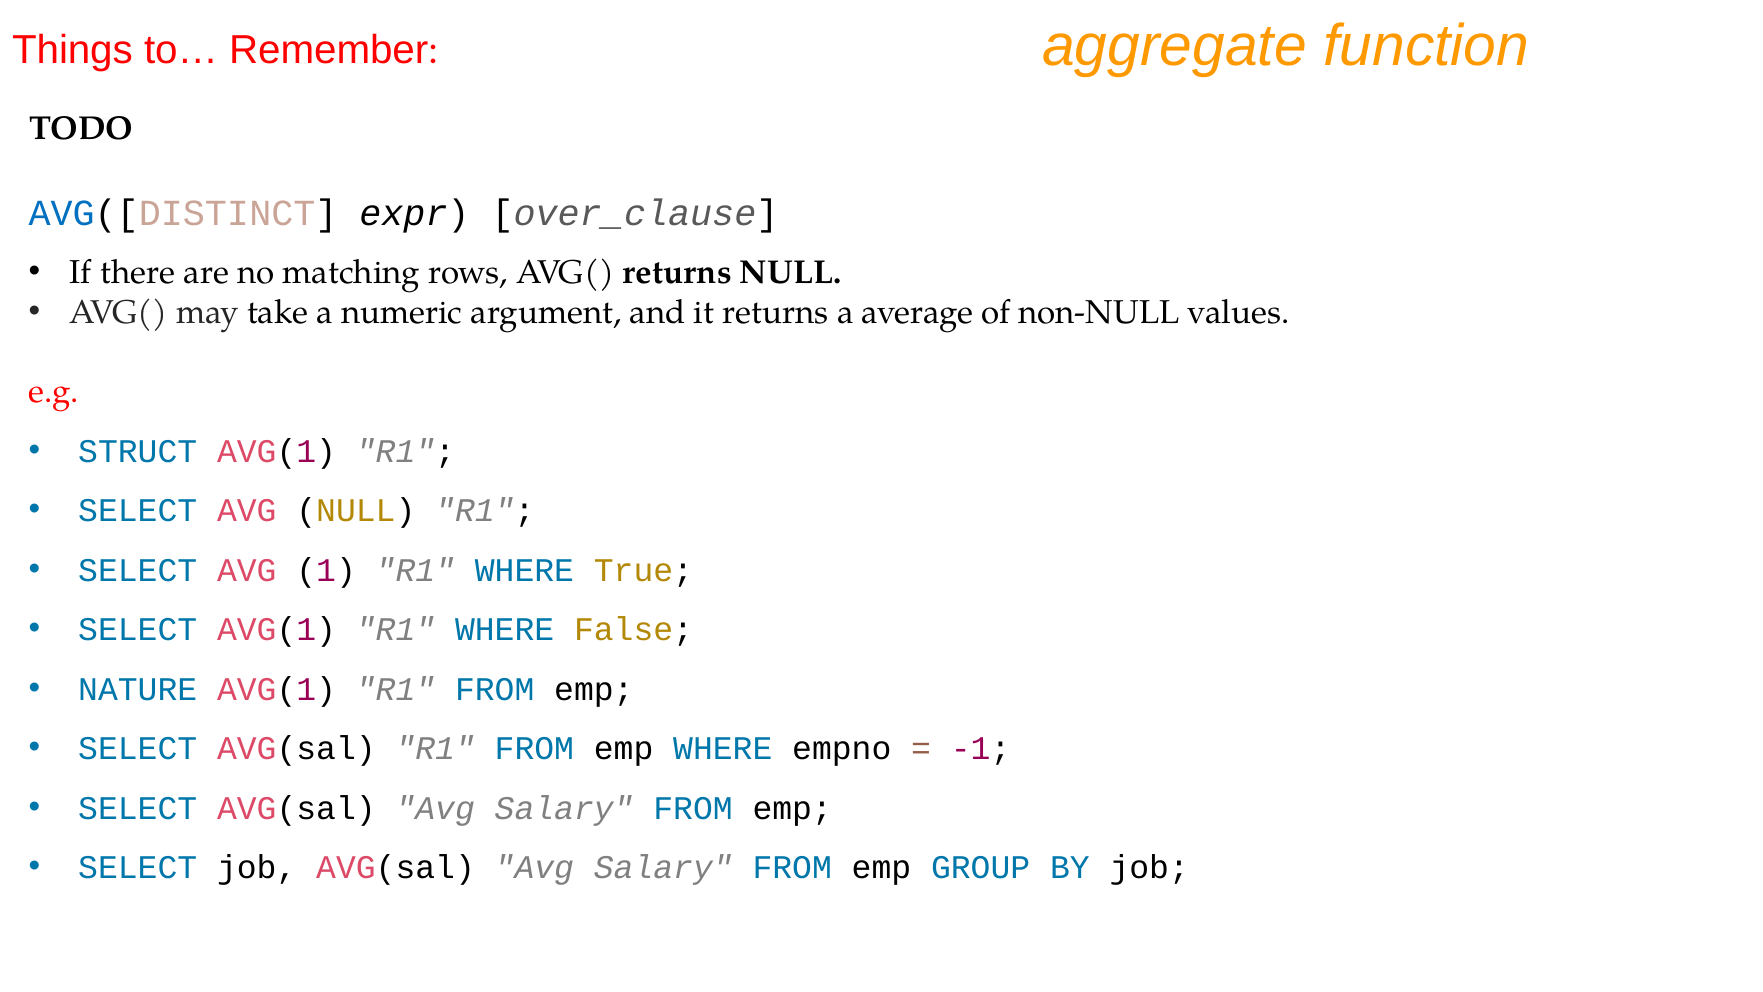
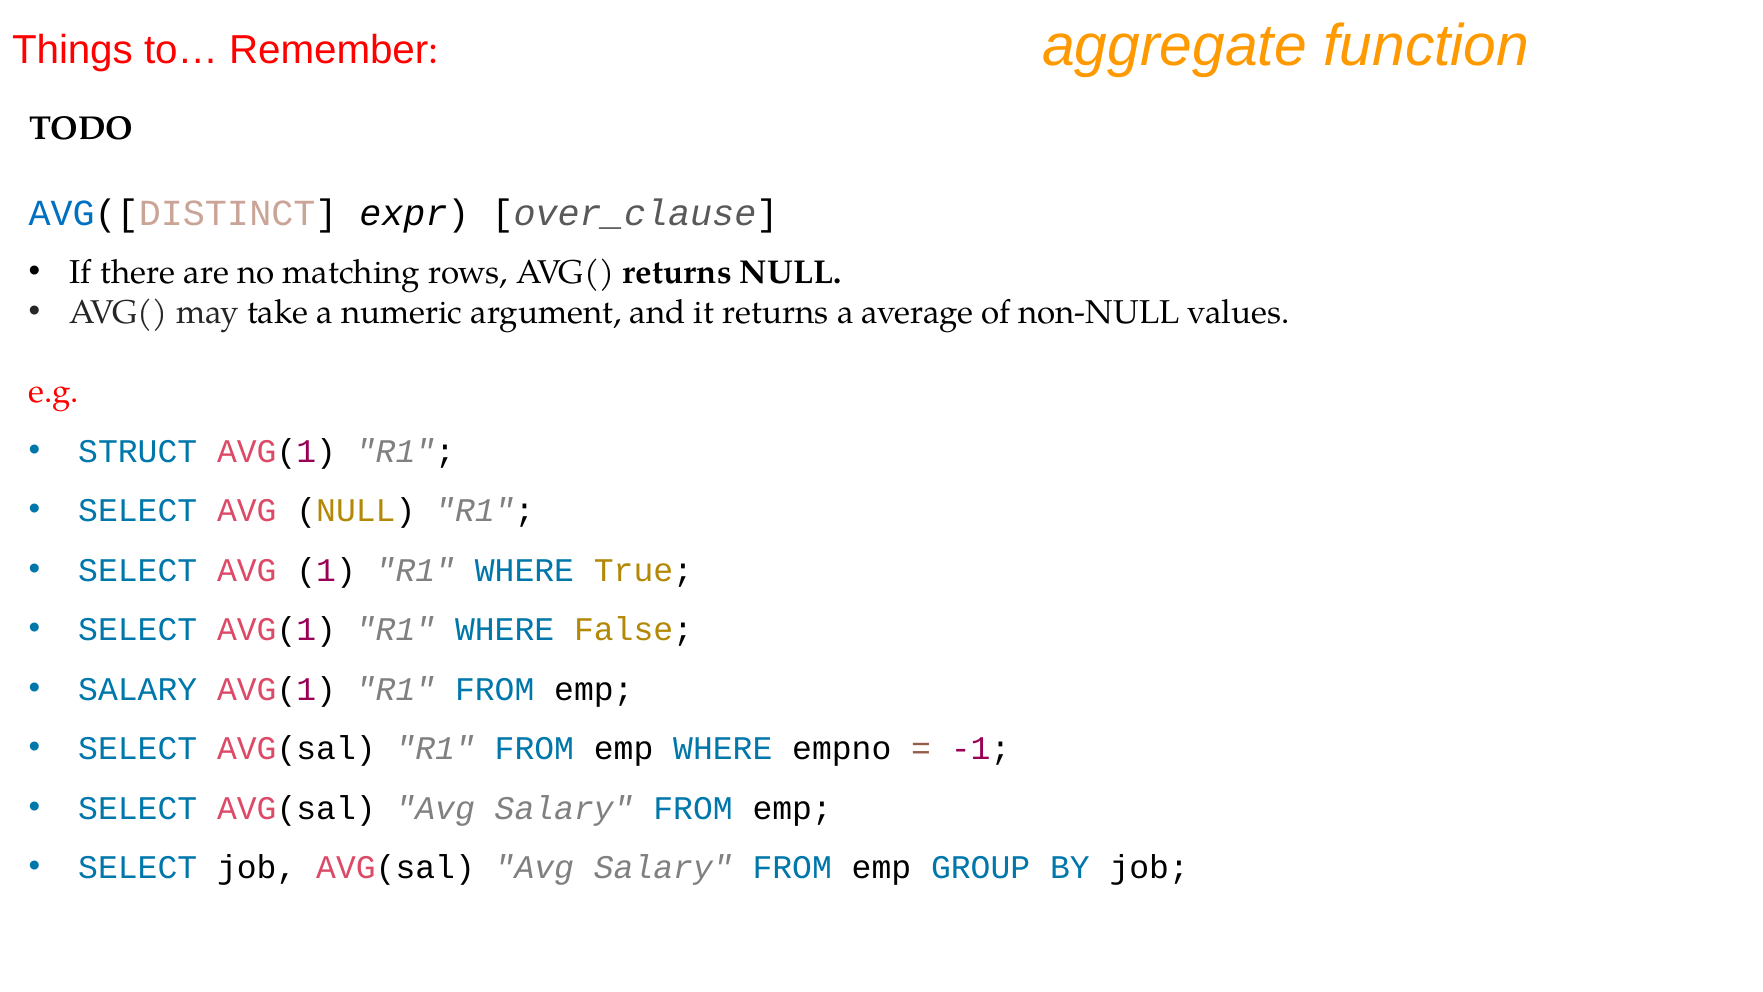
NATURE at (138, 689): NATURE -> SALARY
